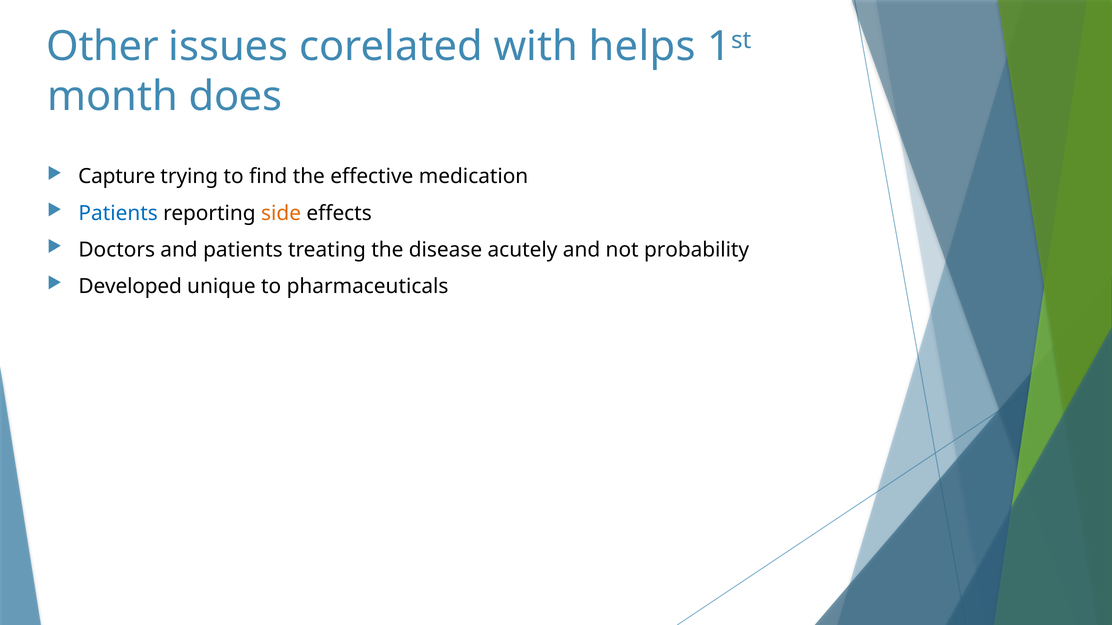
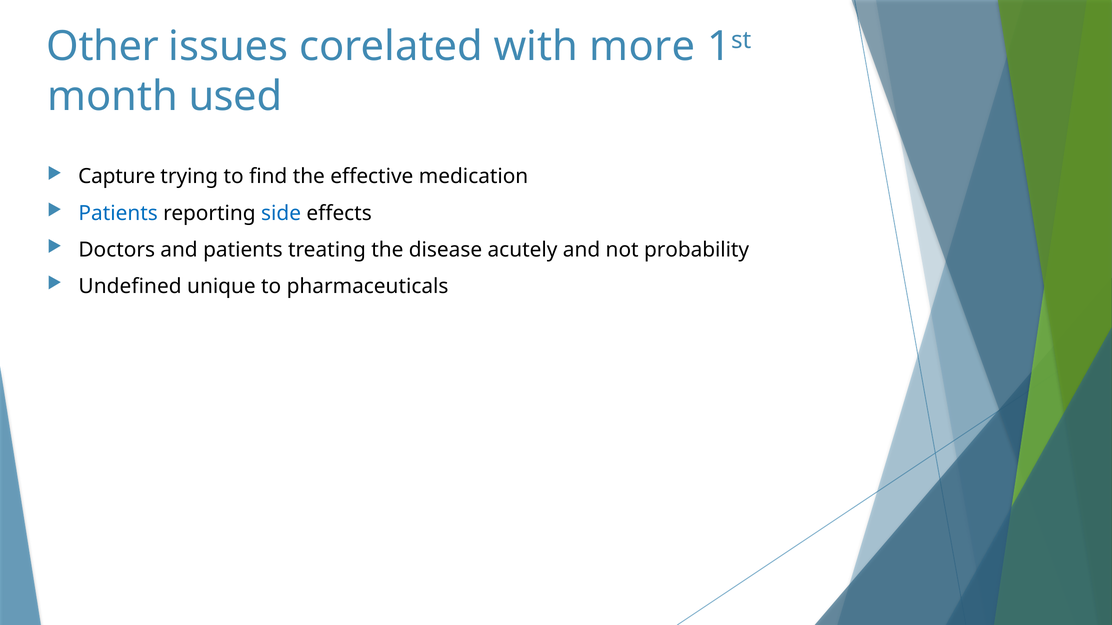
helps: helps -> more
does: does -> used
side colour: orange -> blue
Developed: Developed -> Undefined
